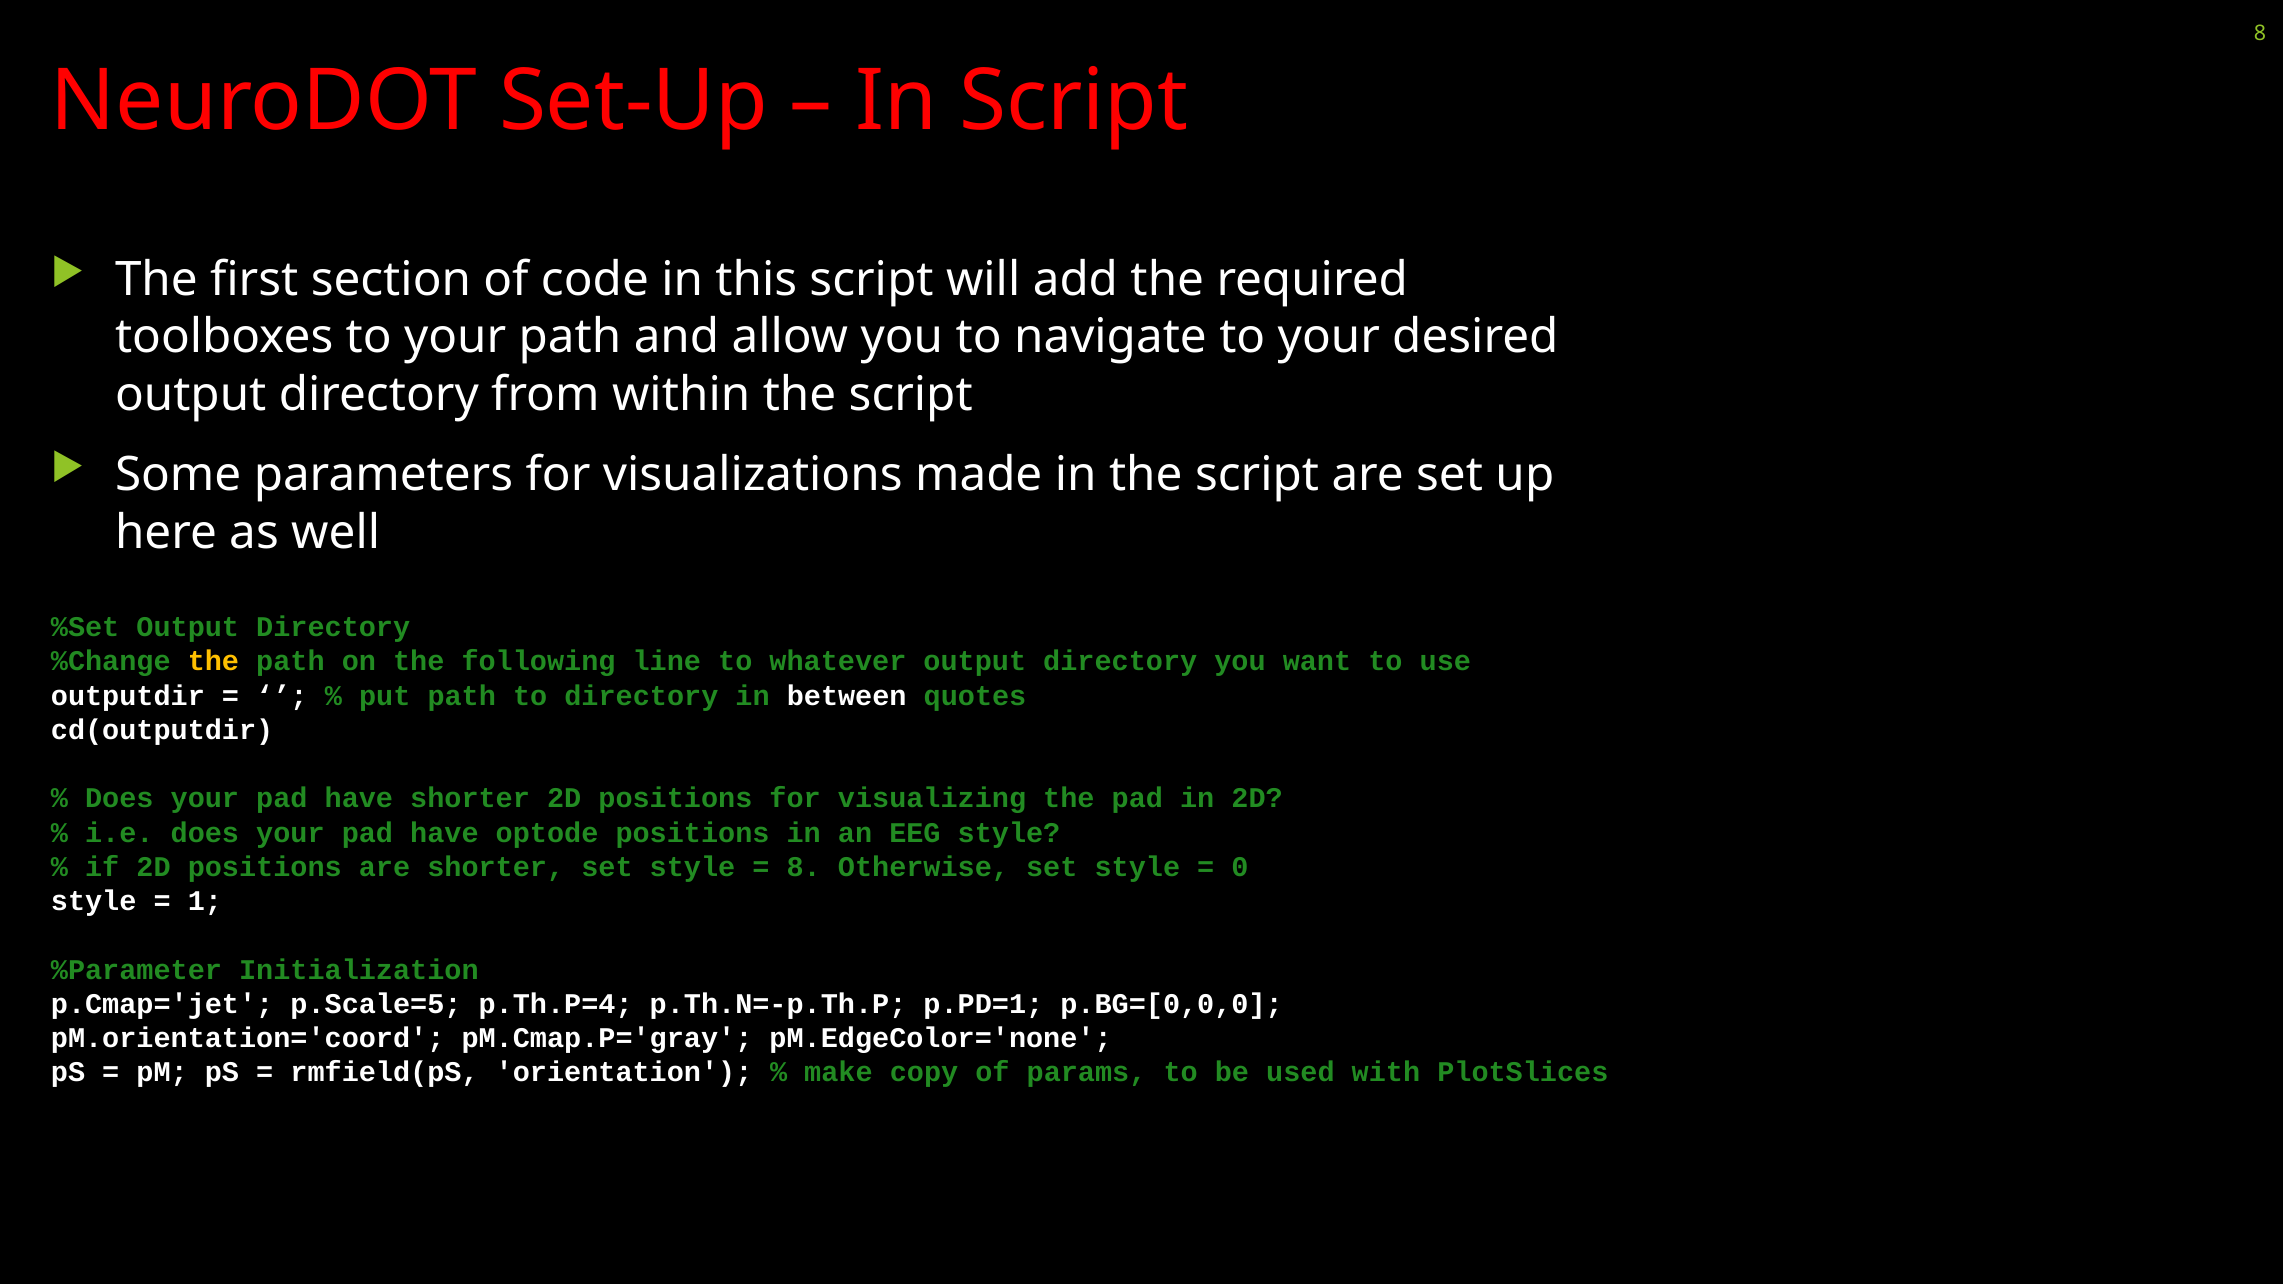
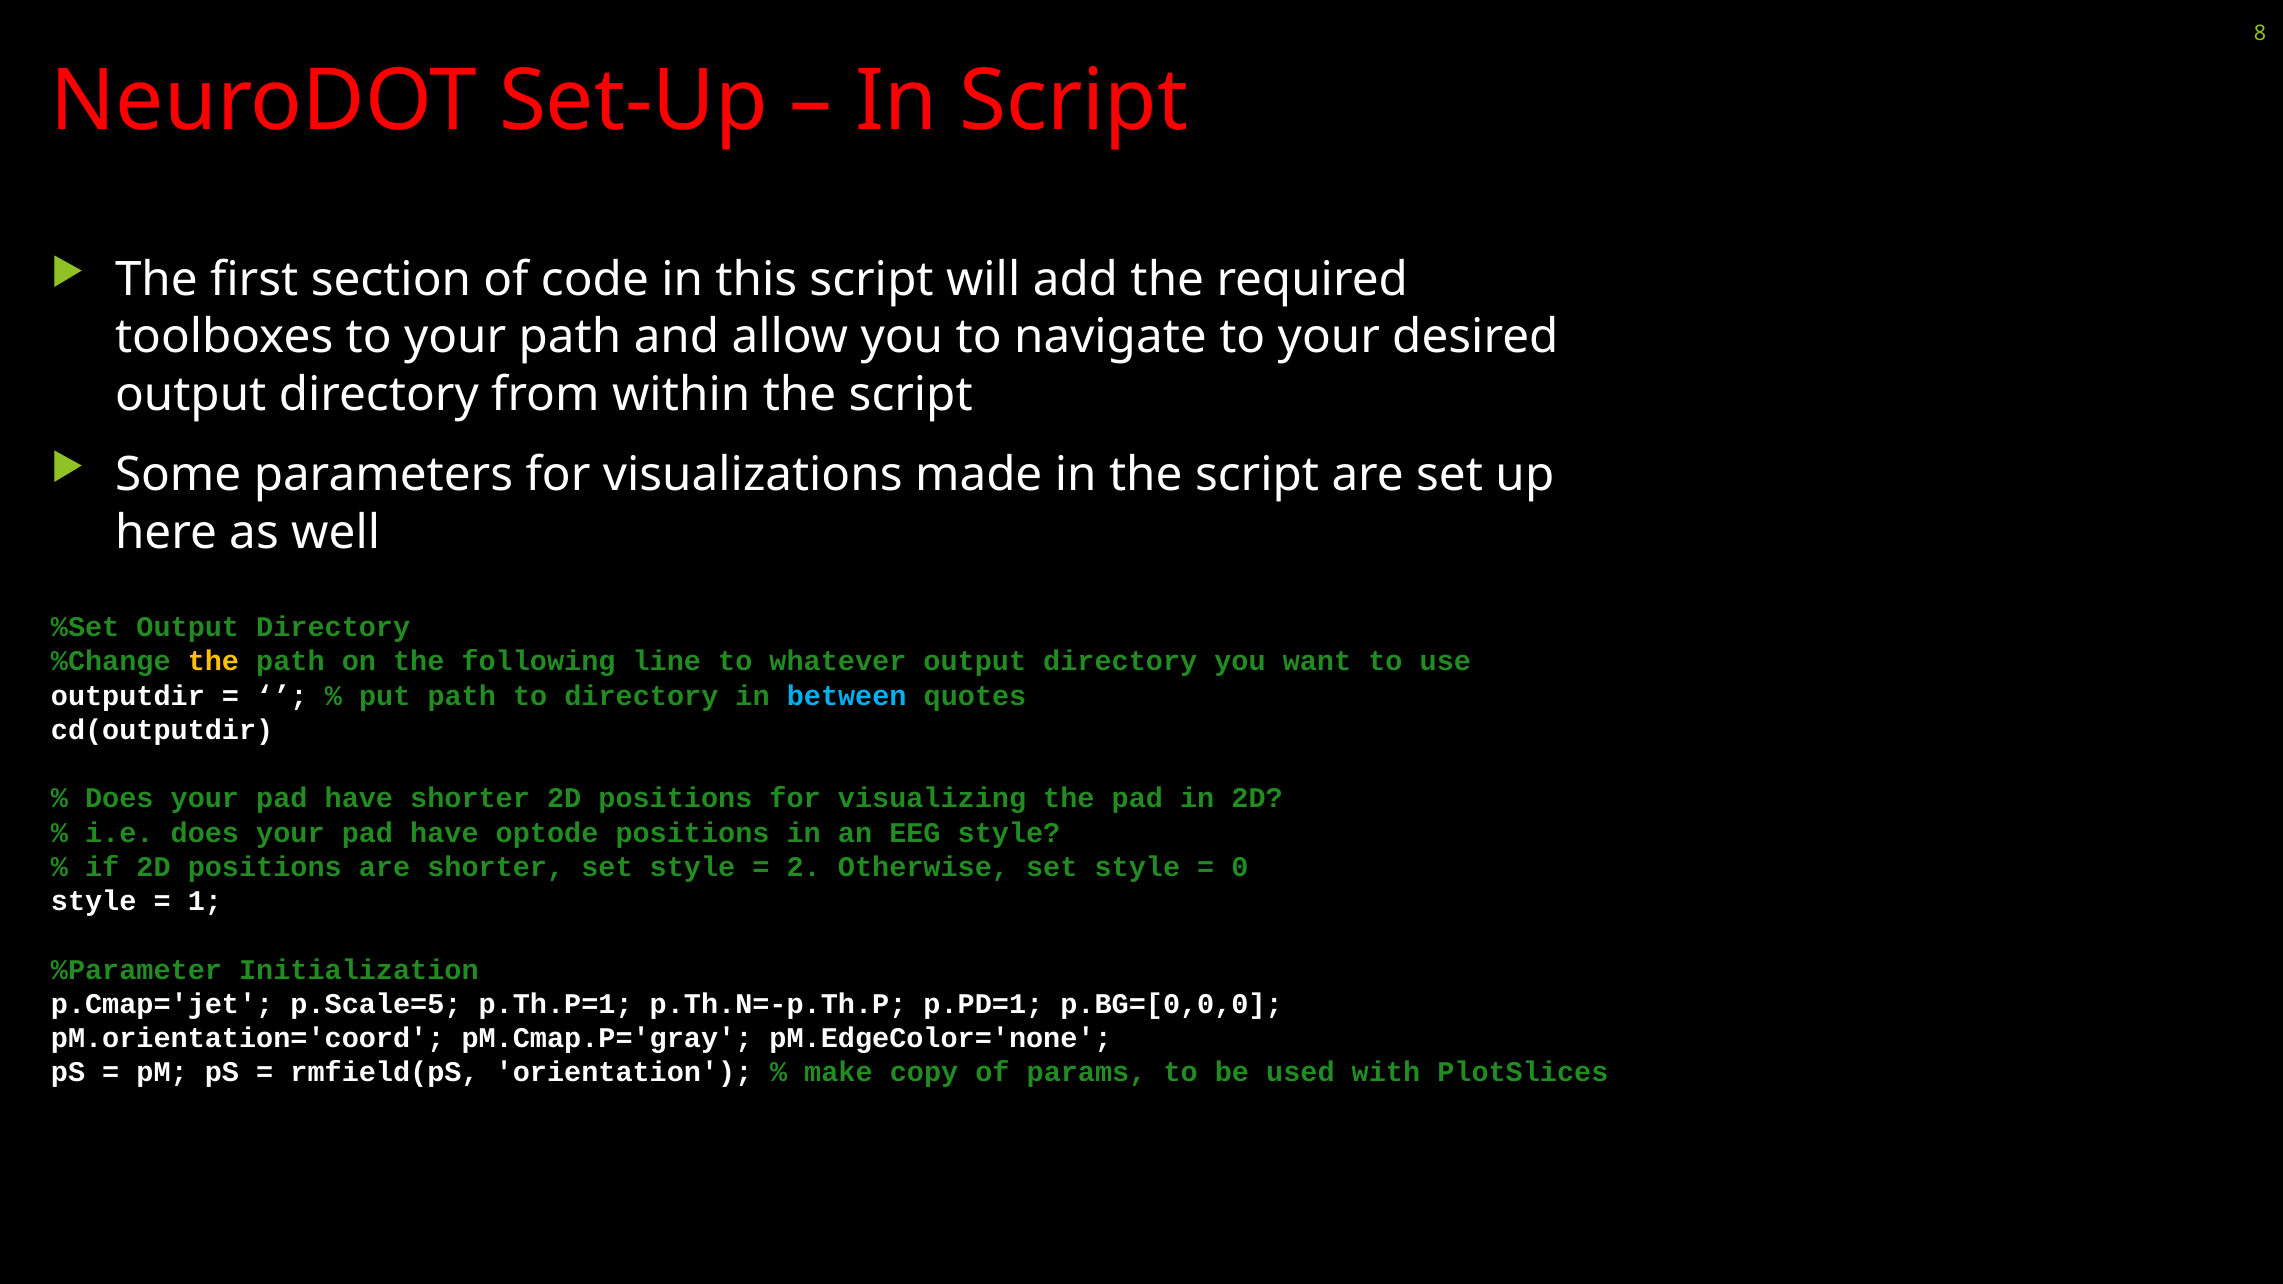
between colour: white -> light blue
8 at (804, 867): 8 -> 2
p.Th.P=4: p.Th.P=4 -> p.Th.P=1
